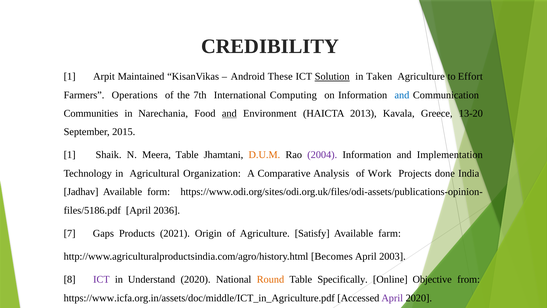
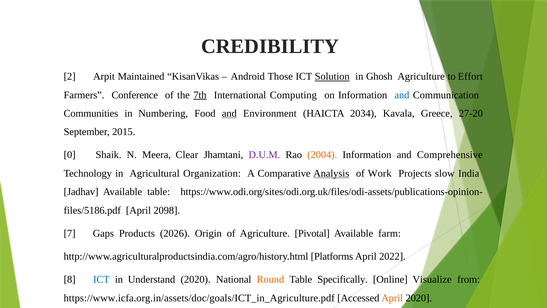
1 at (70, 76): 1 -> 2
These: These -> Those
Taken: Taken -> Ghosh
Operations: Operations -> Conference
7th underline: none -> present
Narechania: Narechania -> Numbering
2013: 2013 -> 2034
13-20: 13-20 -> 27-20
1 at (70, 155): 1 -> 0
Meera Table: Table -> Clear
D.U.M colour: orange -> purple
2004 colour: purple -> orange
Implementation: Implementation -> Comprehensive
Analysis underline: none -> present
done: done -> slow
Available form: form -> table
2036: 2036 -> 2098
2021: 2021 -> 2026
Satisfy: Satisfy -> Pivotal
Becomes: Becomes -> Platforms
2003: 2003 -> 2022
ICT at (101, 279) colour: purple -> blue
Objective: Objective -> Visualize
https://www.icfa.org.in/assets/doc/middle/ICT_in_Agriculture.pdf: https://www.icfa.org.in/assets/doc/middle/ICT_in_Agriculture.pdf -> https://www.icfa.org.in/assets/doc/goals/ICT_in_Agriculture.pdf
April at (392, 298) colour: purple -> orange
